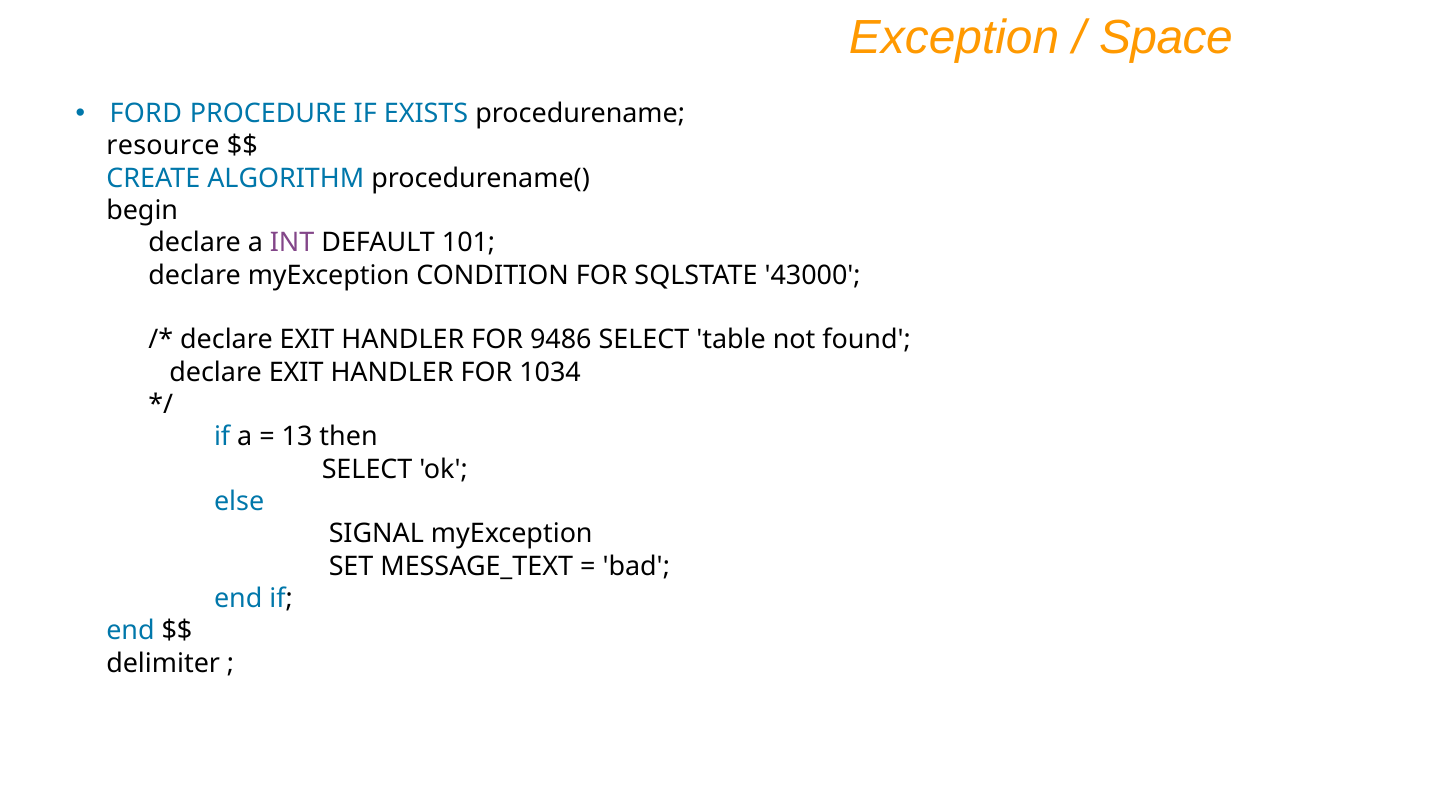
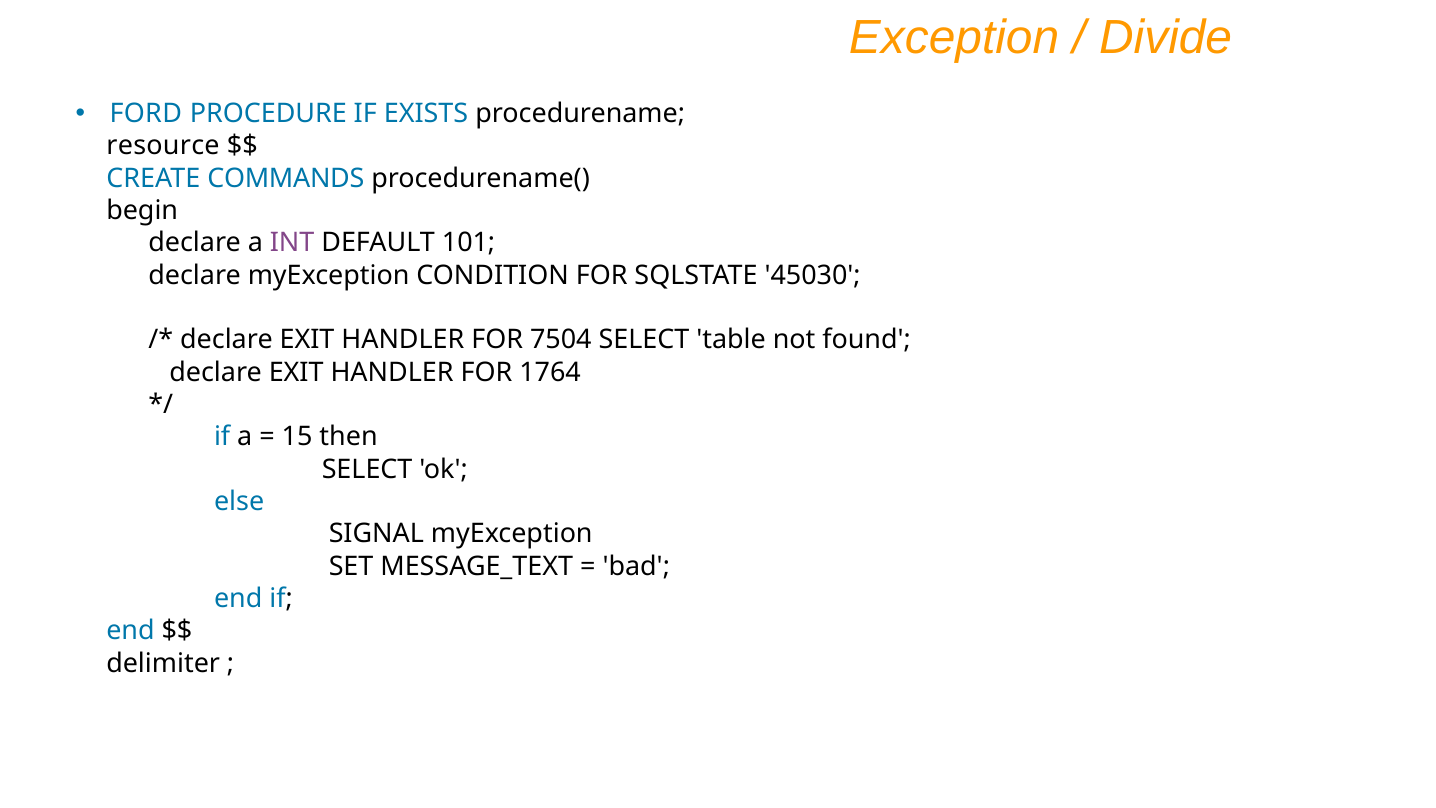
Space: Space -> Divide
ALGORITHM: ALGORITHM -> COMMANDS
43000: 43000 -> 45030
9486: 9486 -> 7504
1034: 1034 -> 1764
13: 13 -> 15
